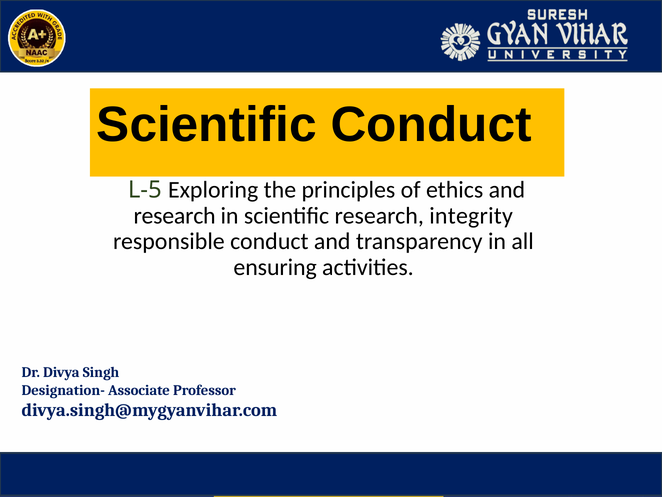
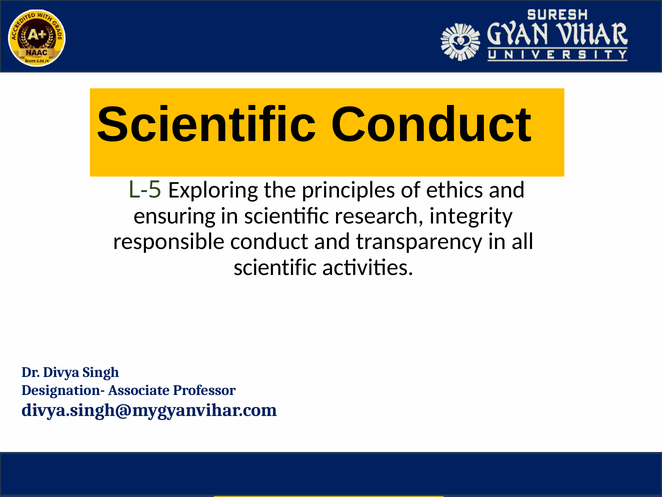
research at (175, 215): research -> ensuring
ensuring at (275, 267): ensuring -> scientific
